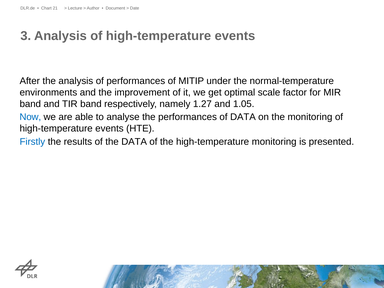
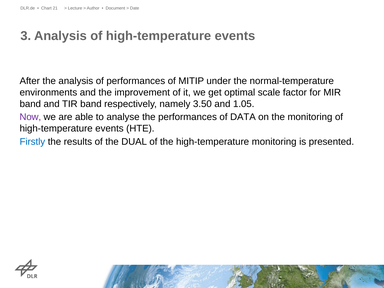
1.27: 1.27 -> 3.50
Now colour: blue -> purple
the DATA: DATA -> DUAL
